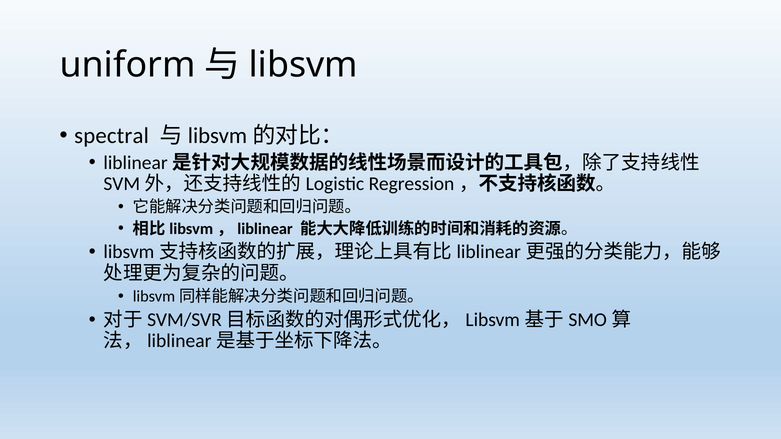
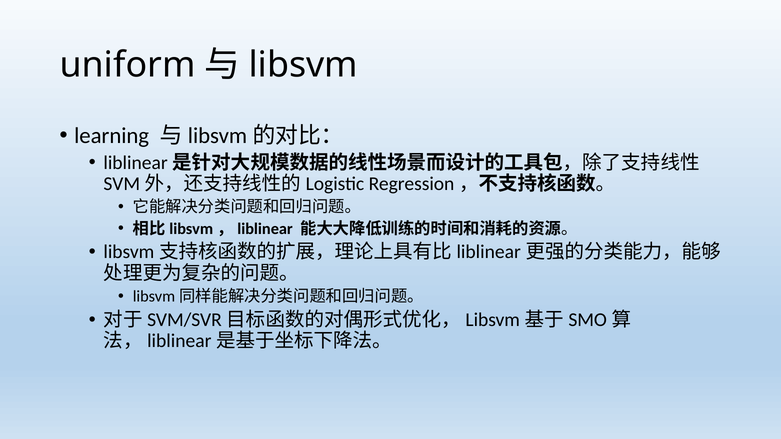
spectral: spectral -> learning
